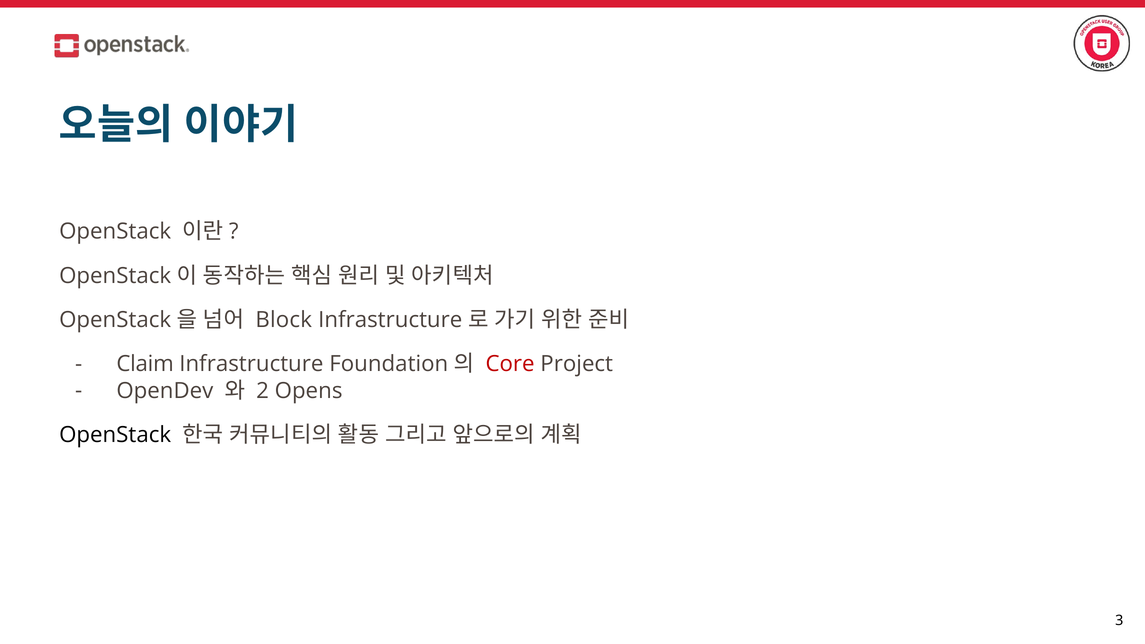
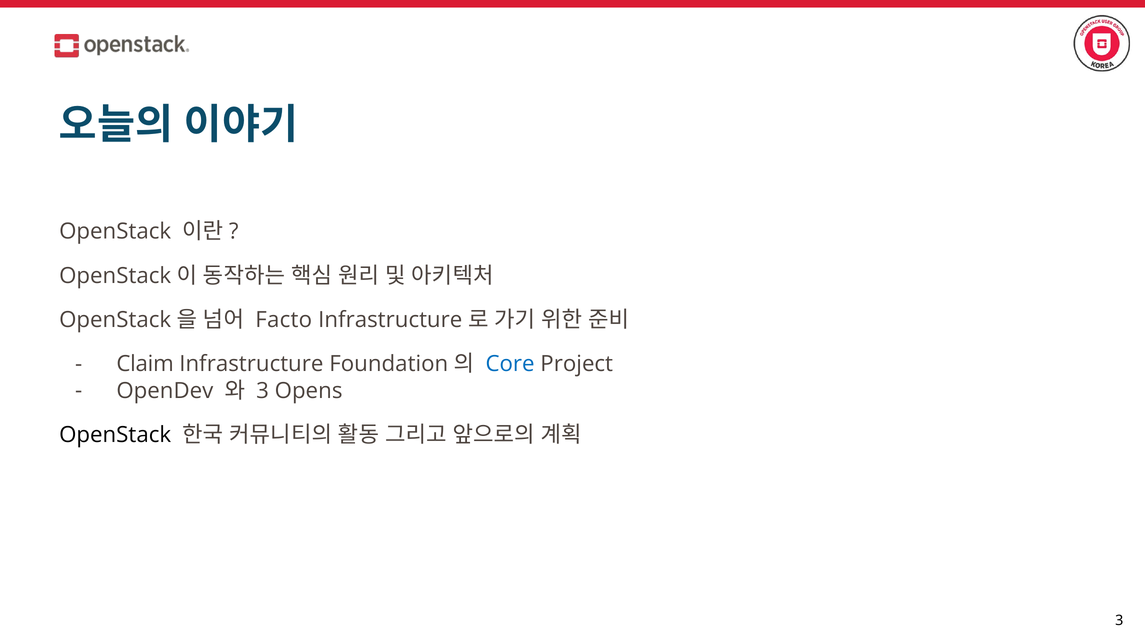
Block: Block -> Facto
Core colour: red -> blue
2 at (263, 391): 2 -> 3
